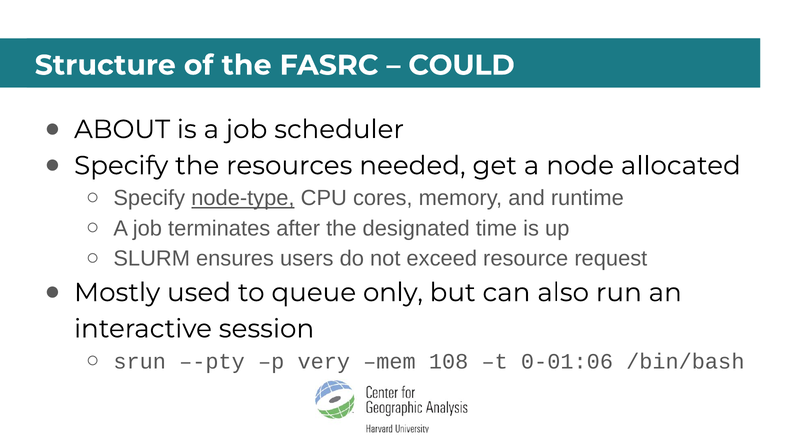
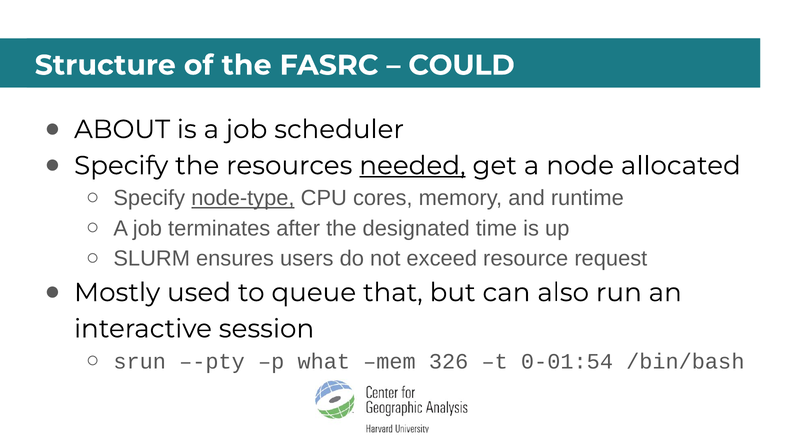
needed underline: none -> present
only: only -> that
very: very -> what
108: 108 -> 326
0-01:06: 0-01:06 -> 0-01:54
